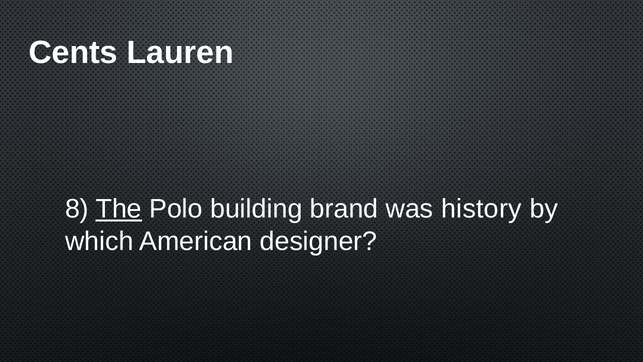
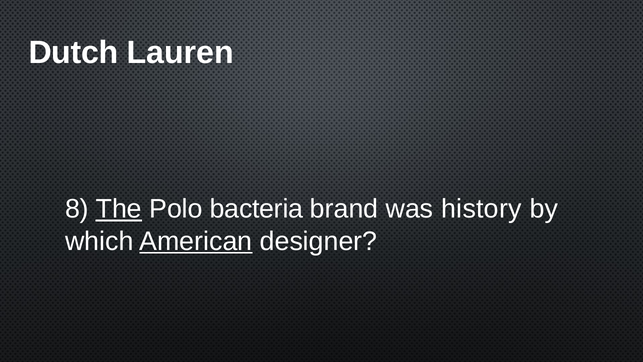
Cents: Cents -> Dutch
building: building -> bacteria
American underline: none -> present
